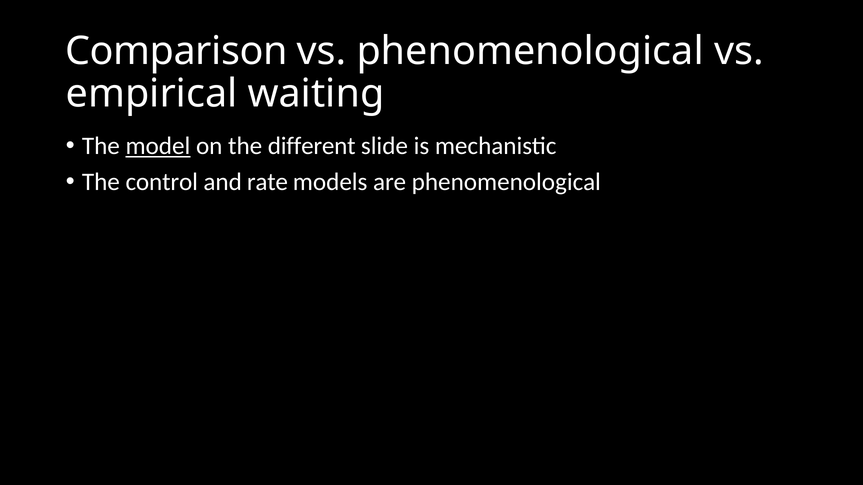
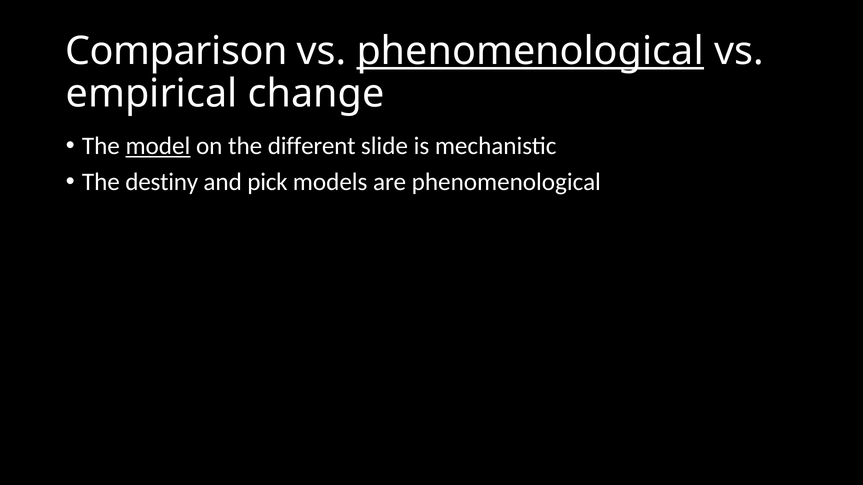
phenomenological at (530, 51) underline: none -> present
waiting: waiting -> change
control: control -> destiny
rate: rate -> pick
